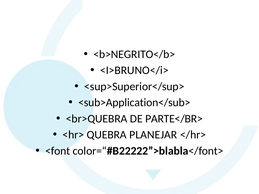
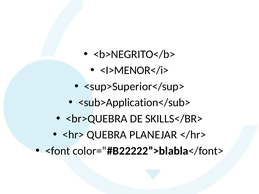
<I>BRUNO</i>: <I>BRUNO</i> -> <I>MENOR</i>
PARTE</BR>: PARTE</BR> -> SKILLS</BR>
